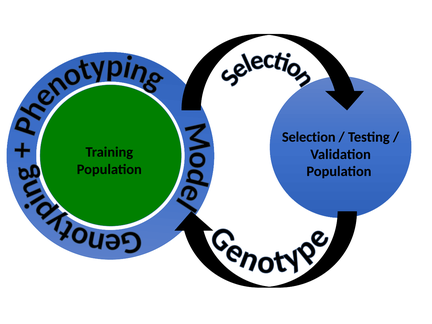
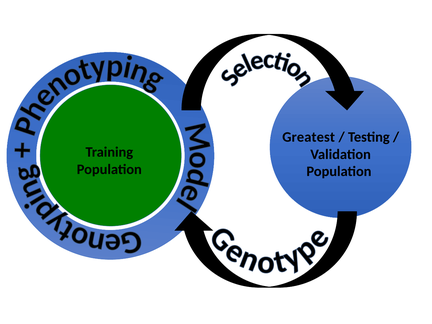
Selection: Selection -> Greatest
